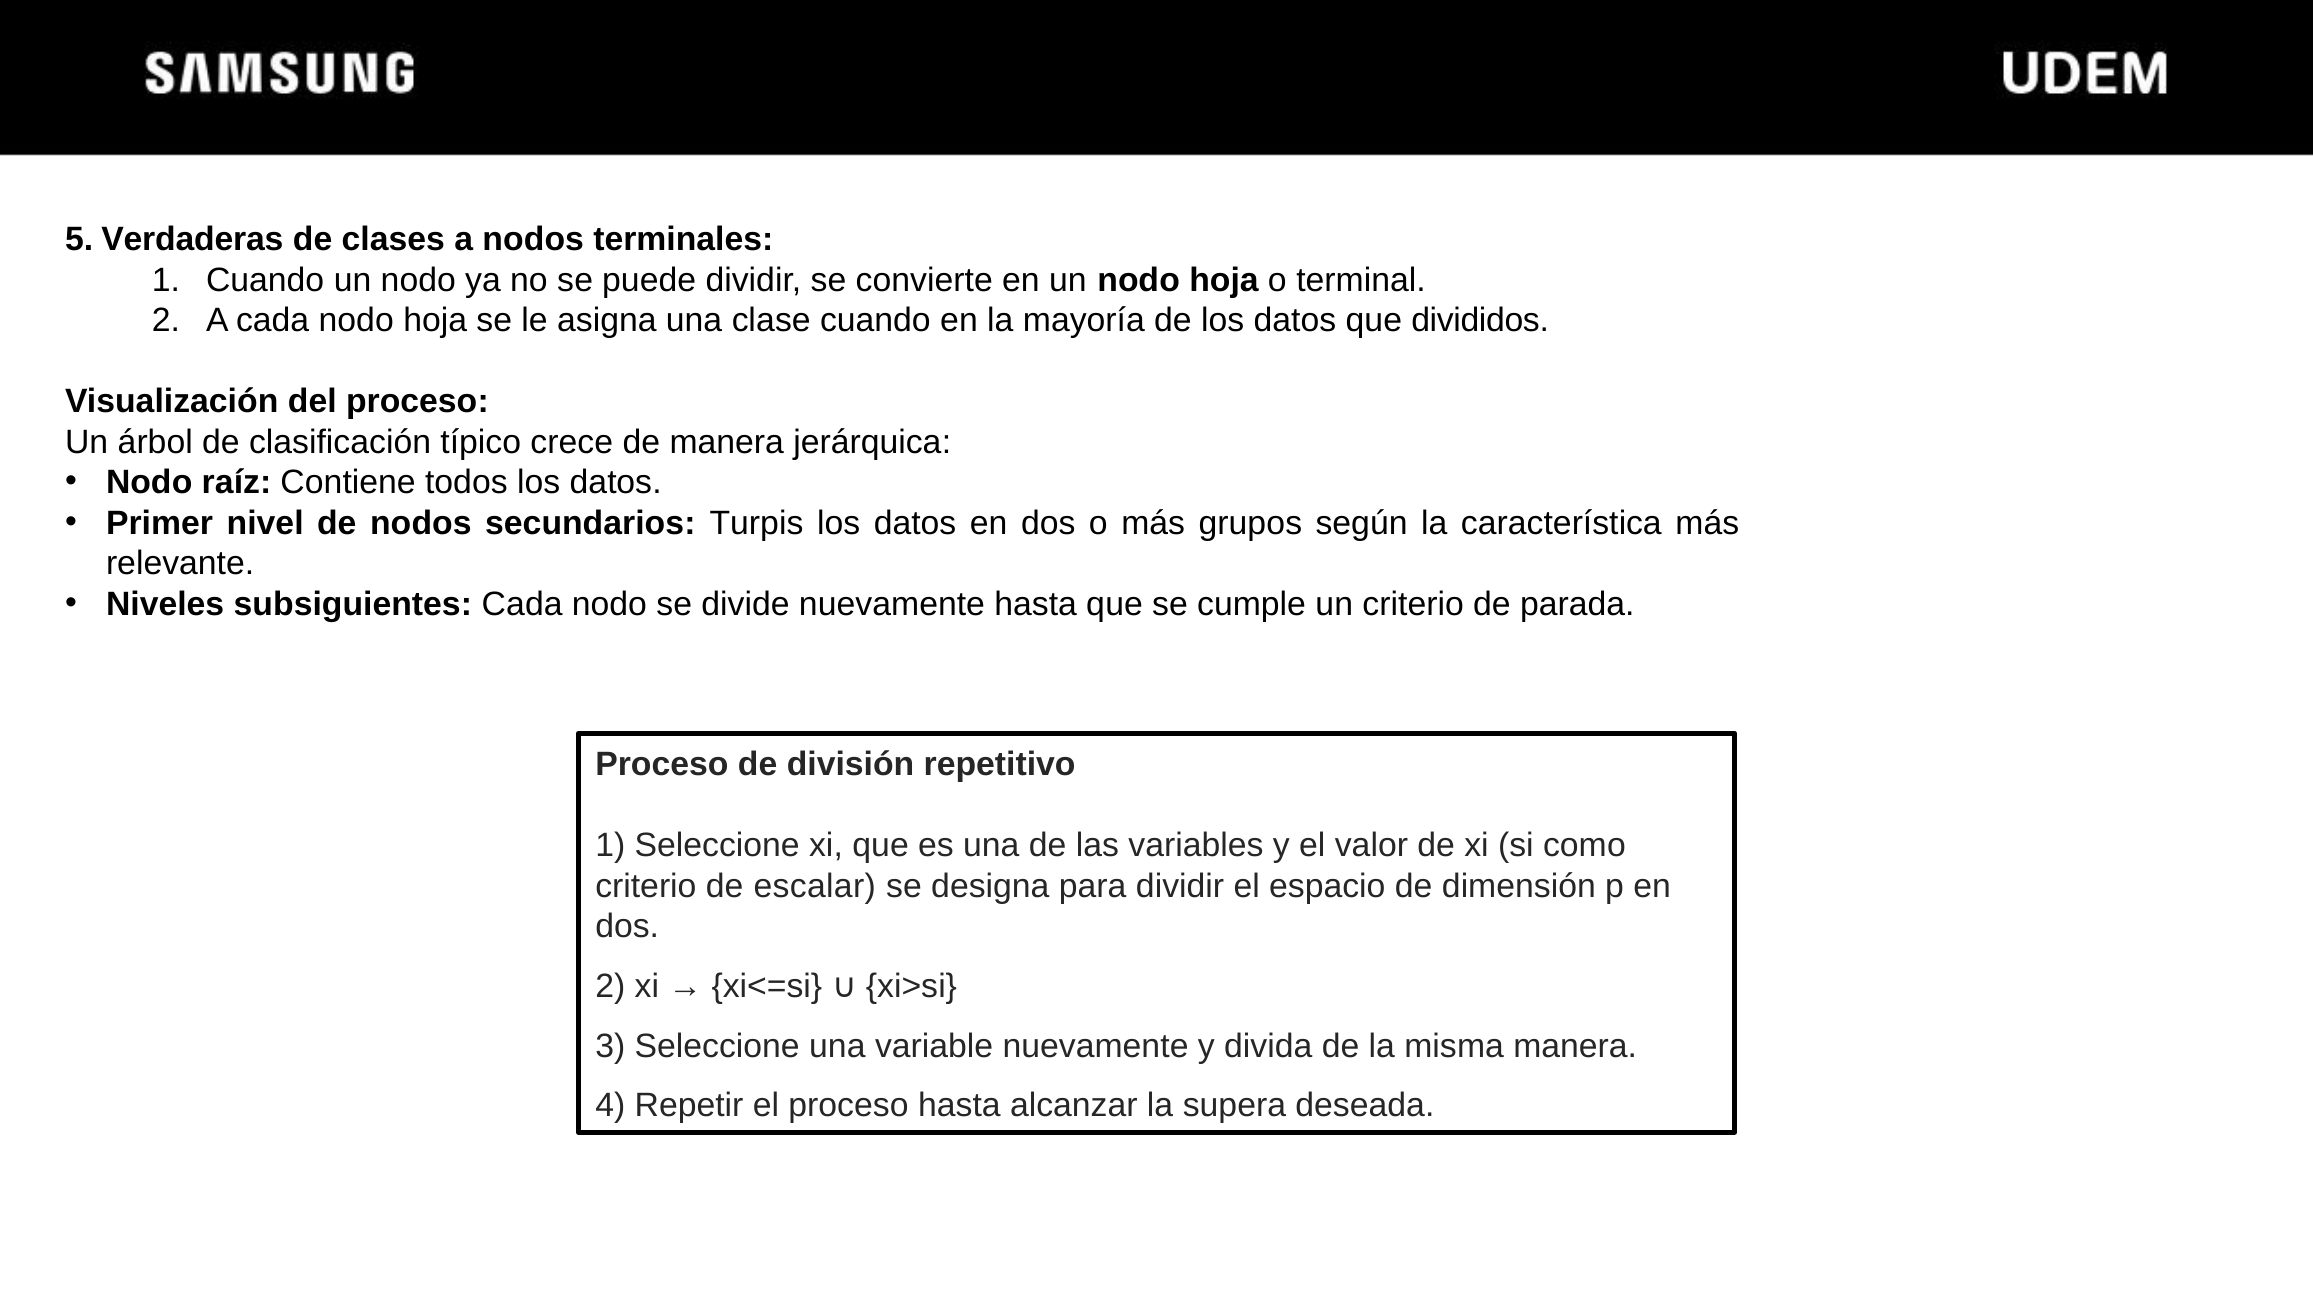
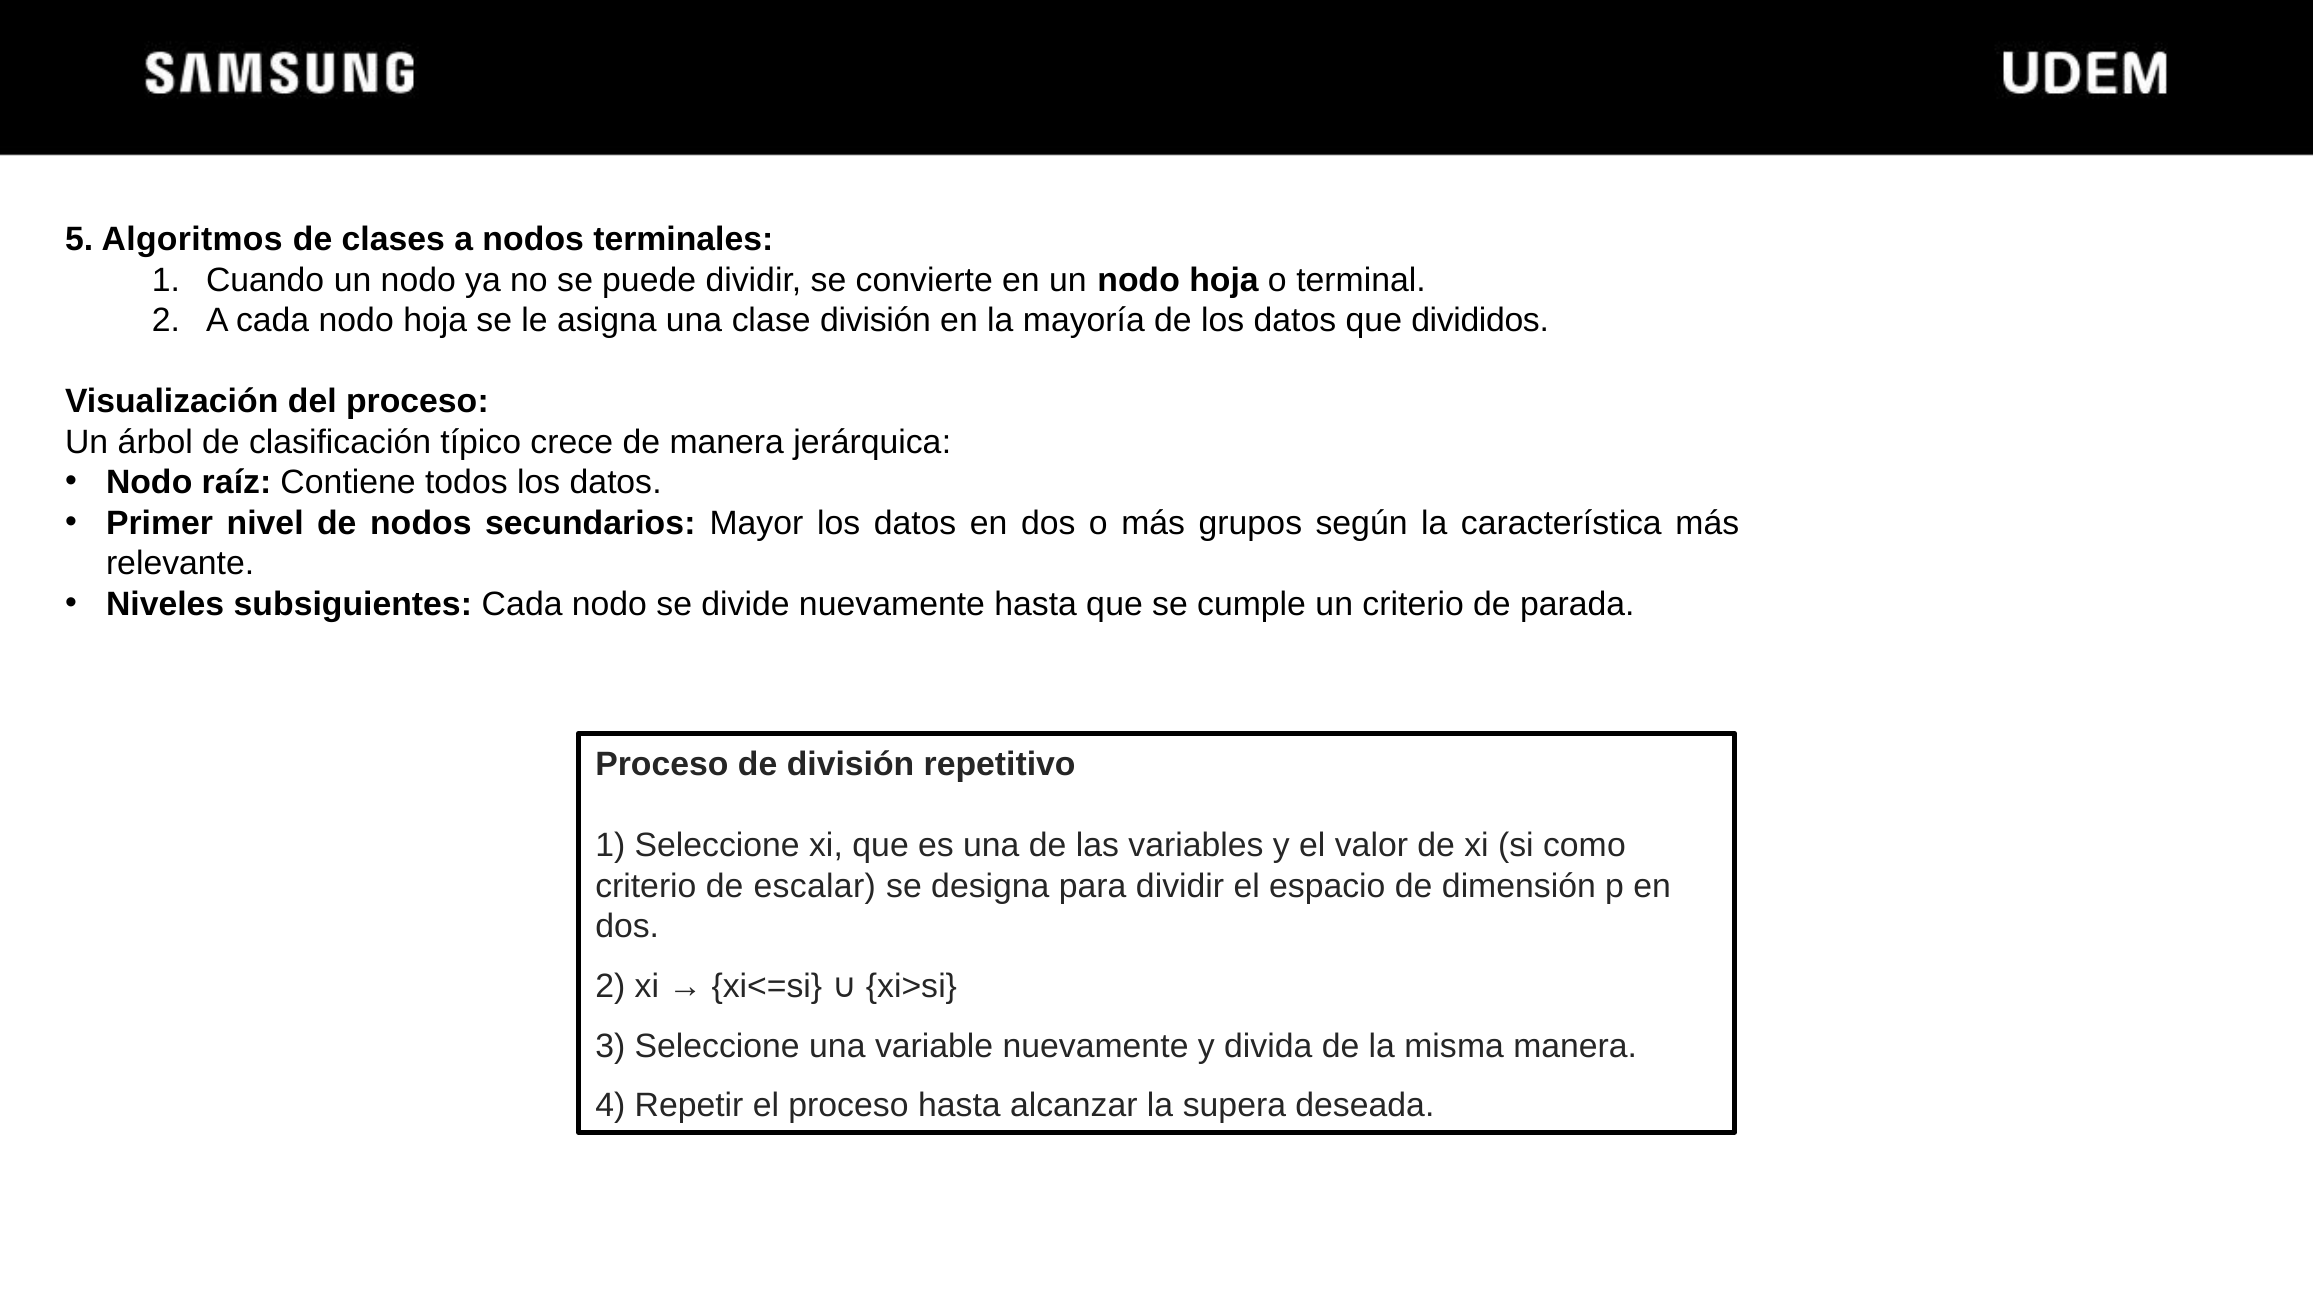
Verdaderas: Verdaderas -> Algoritmos
clase cuando: cuando -> división
Turpis: Turpis -> Mayor
